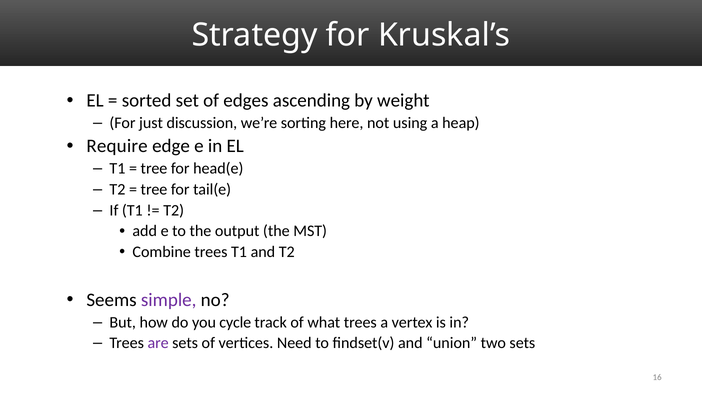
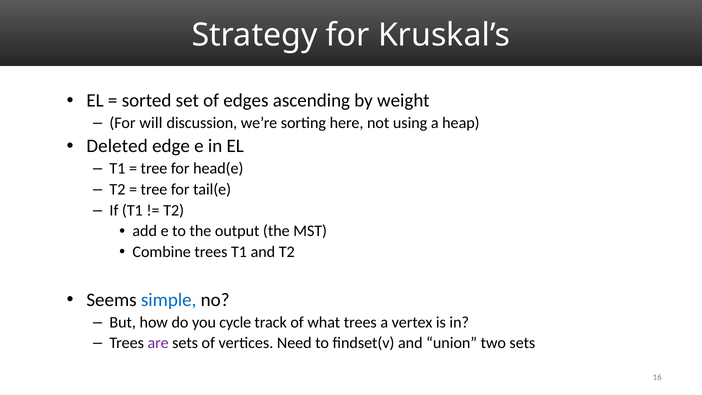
just: just -> will
Require: Require -> Deleted
simple colour: purple -> blue
